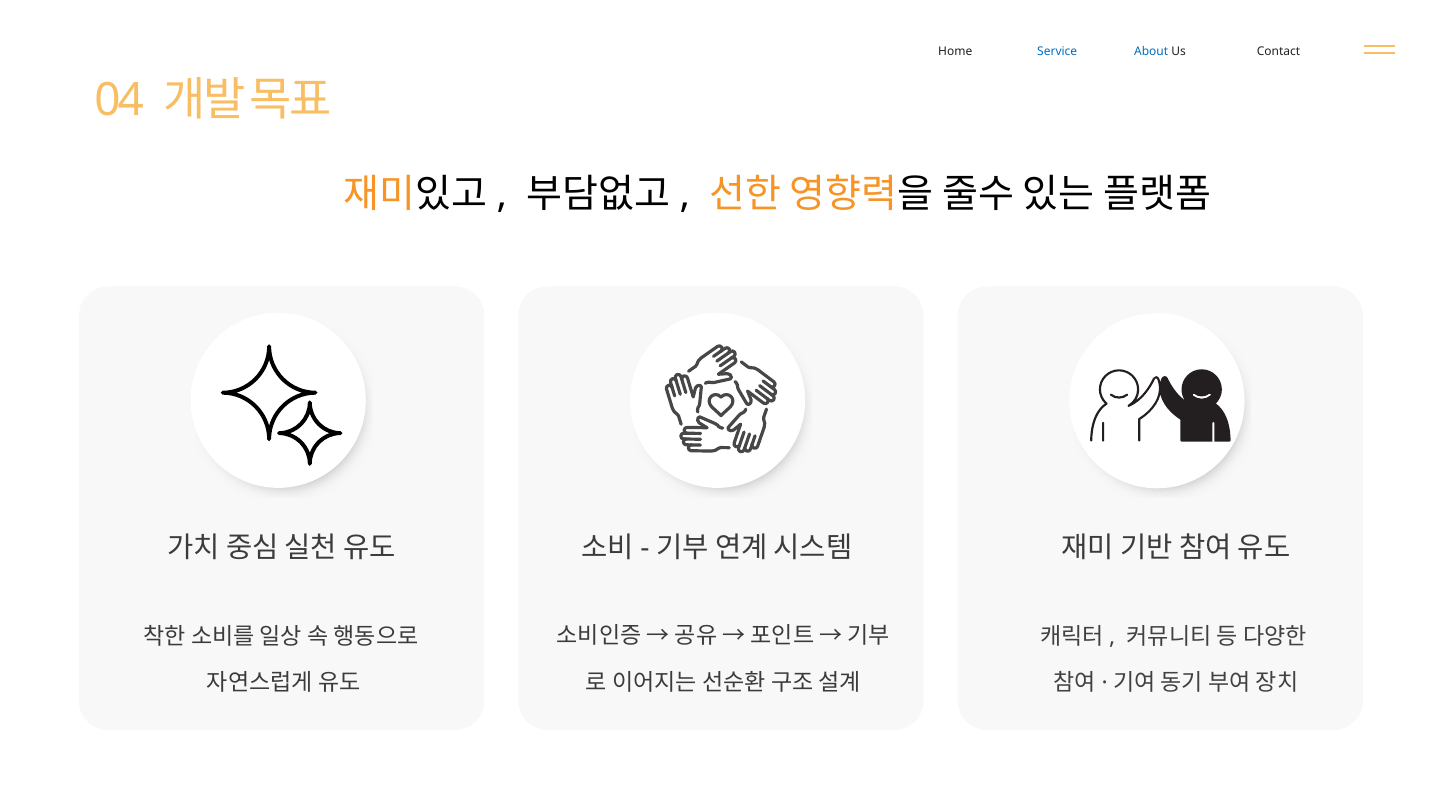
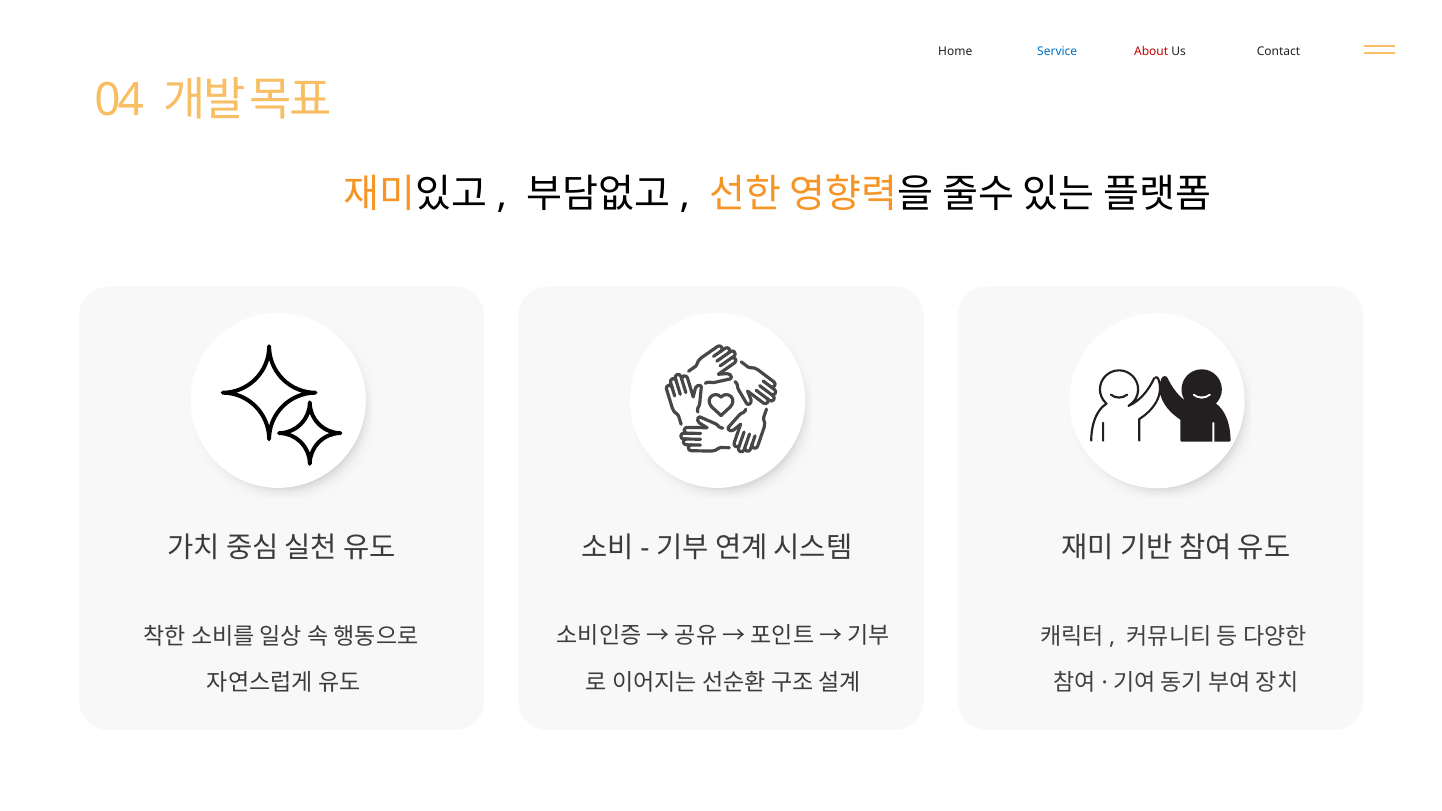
About colour: blue -> red
